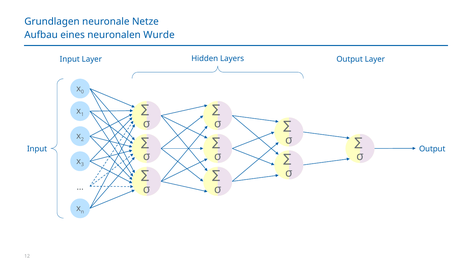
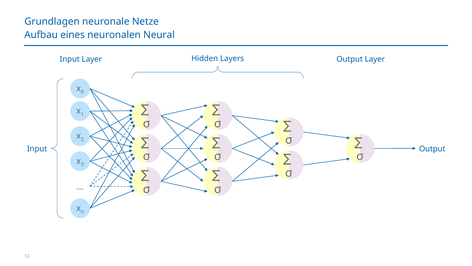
Wurde: Wurde -> Neural
